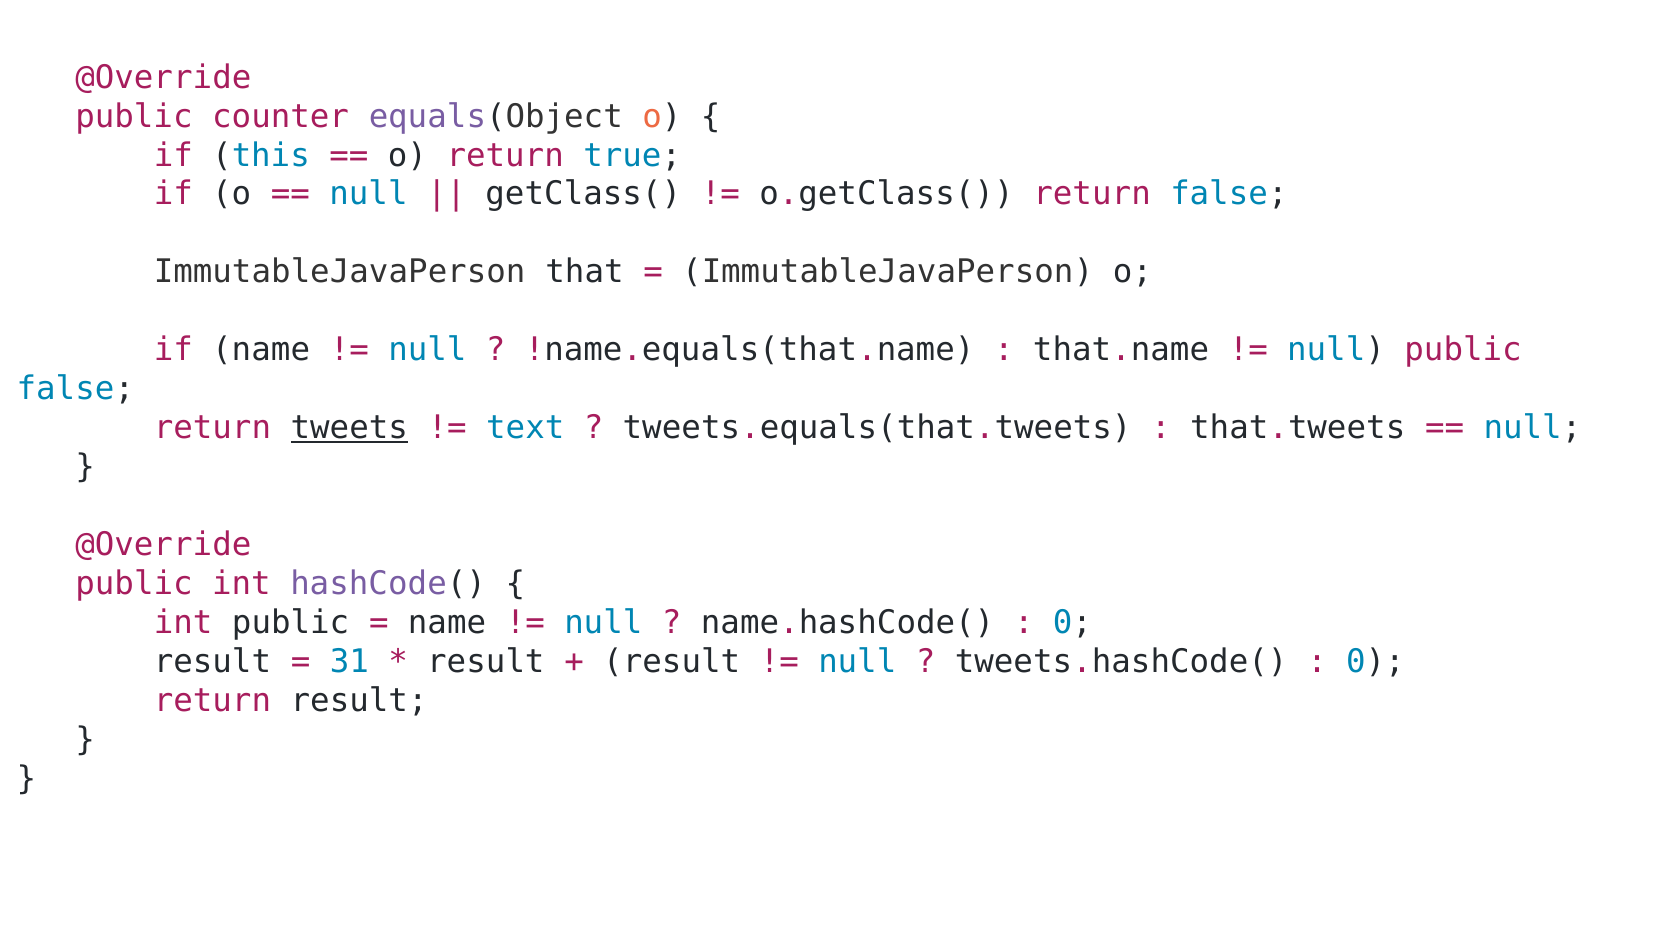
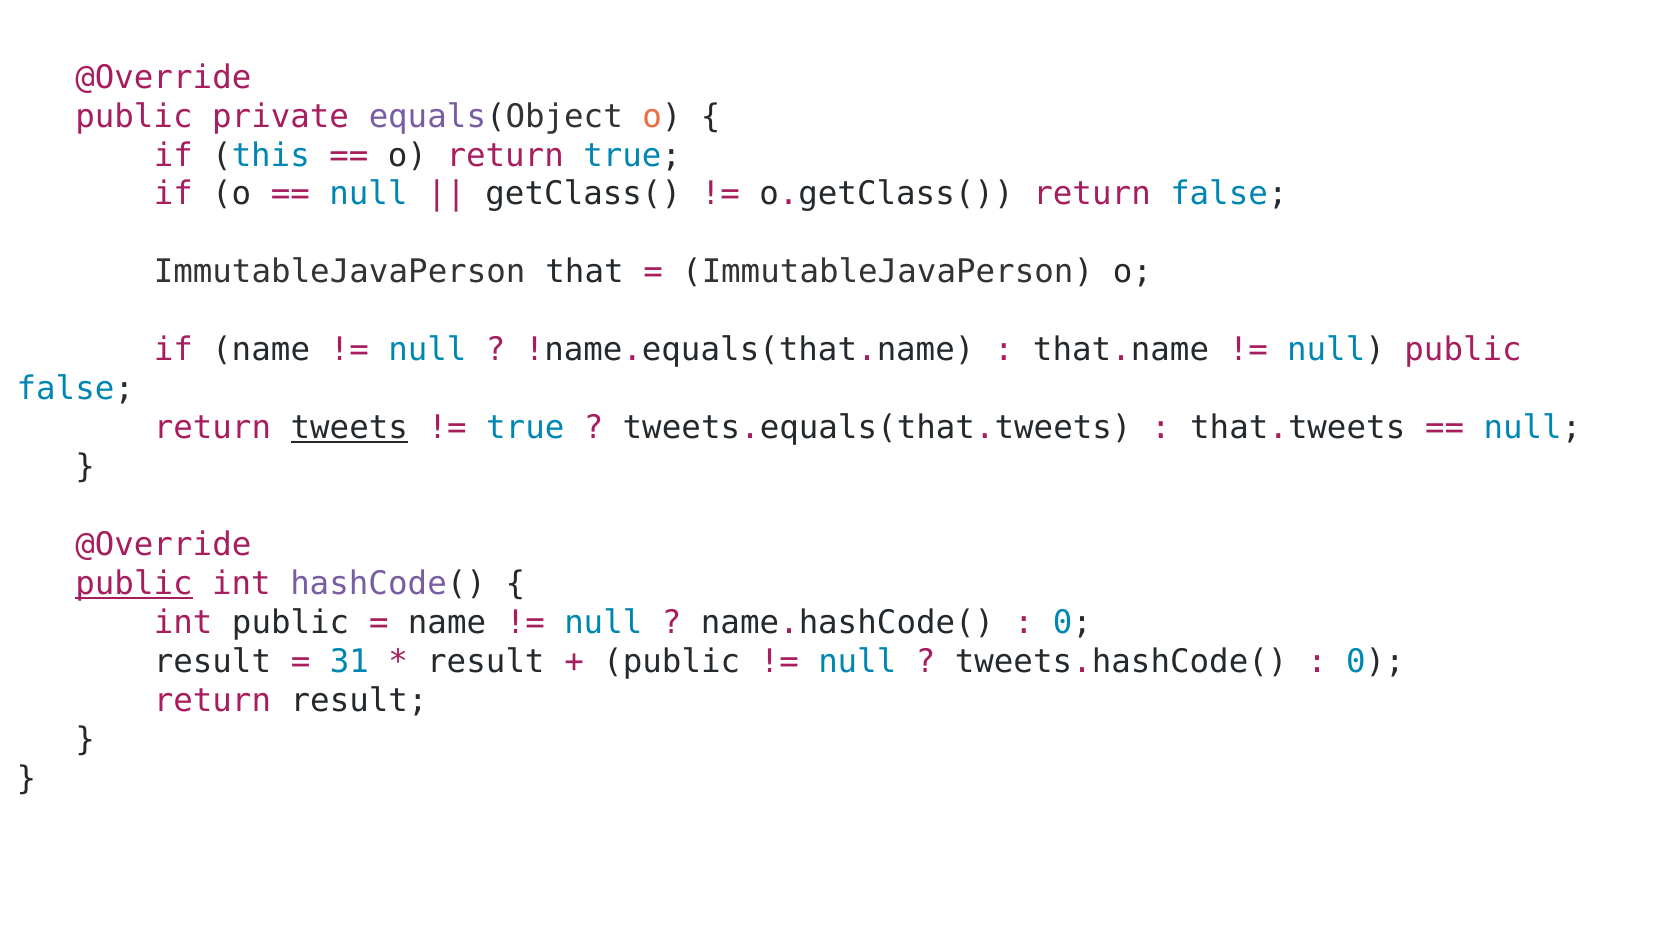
counter: counter -> private
text at (525, 428): text -> true
public at (134, 584) underline: none -> present
result at (672, 662): result -> public
